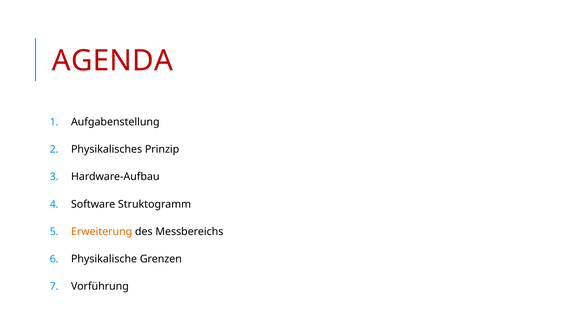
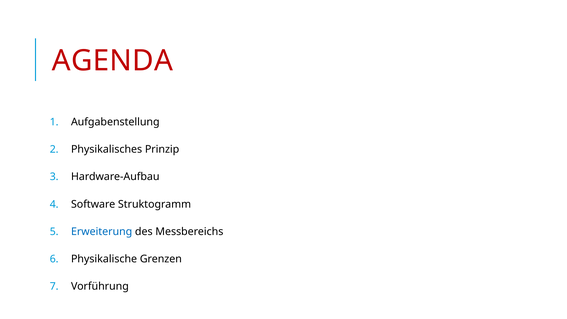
Erweiterung colour: orange -> blue
